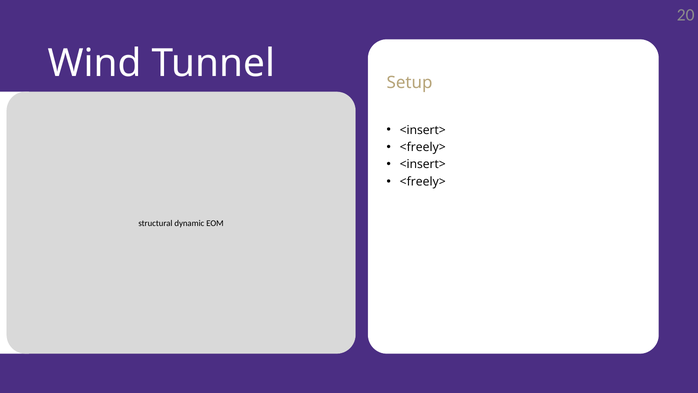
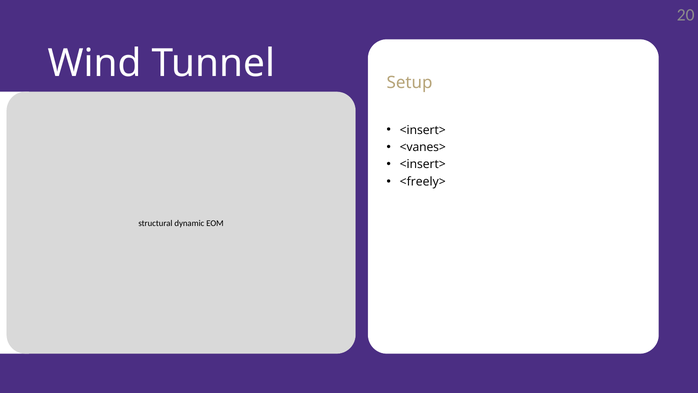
<freely> at (423, 147): <freely> -> <vanes>
